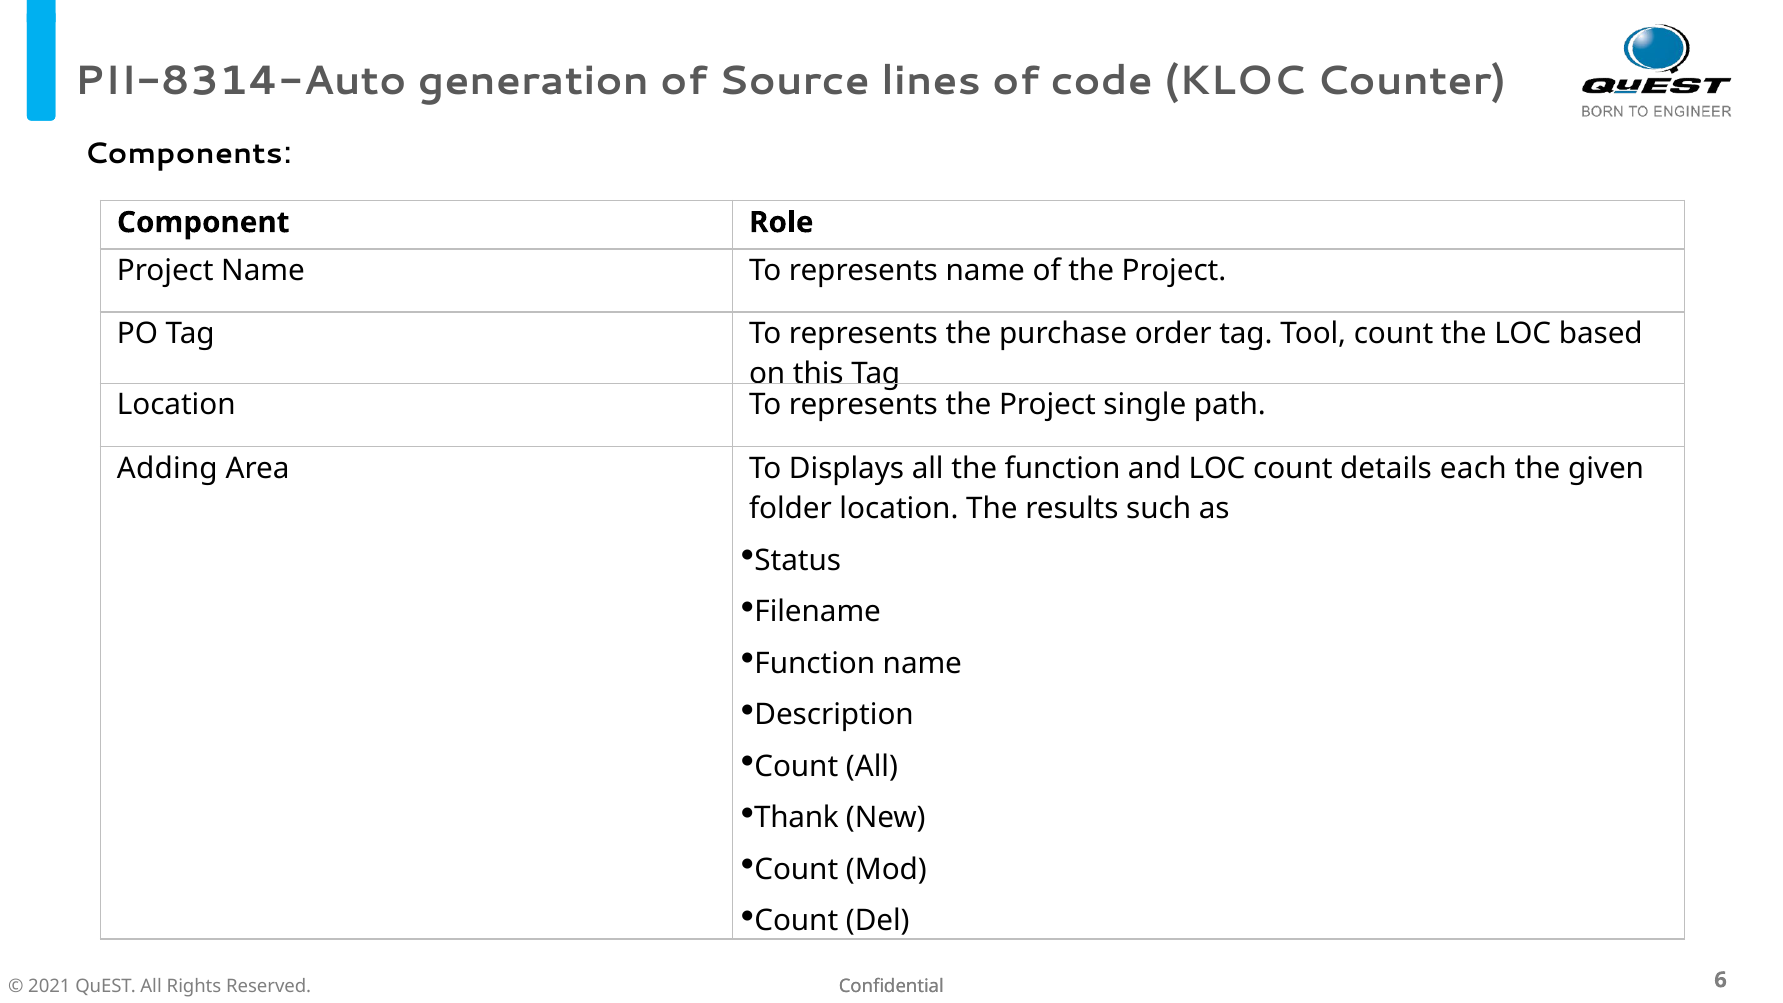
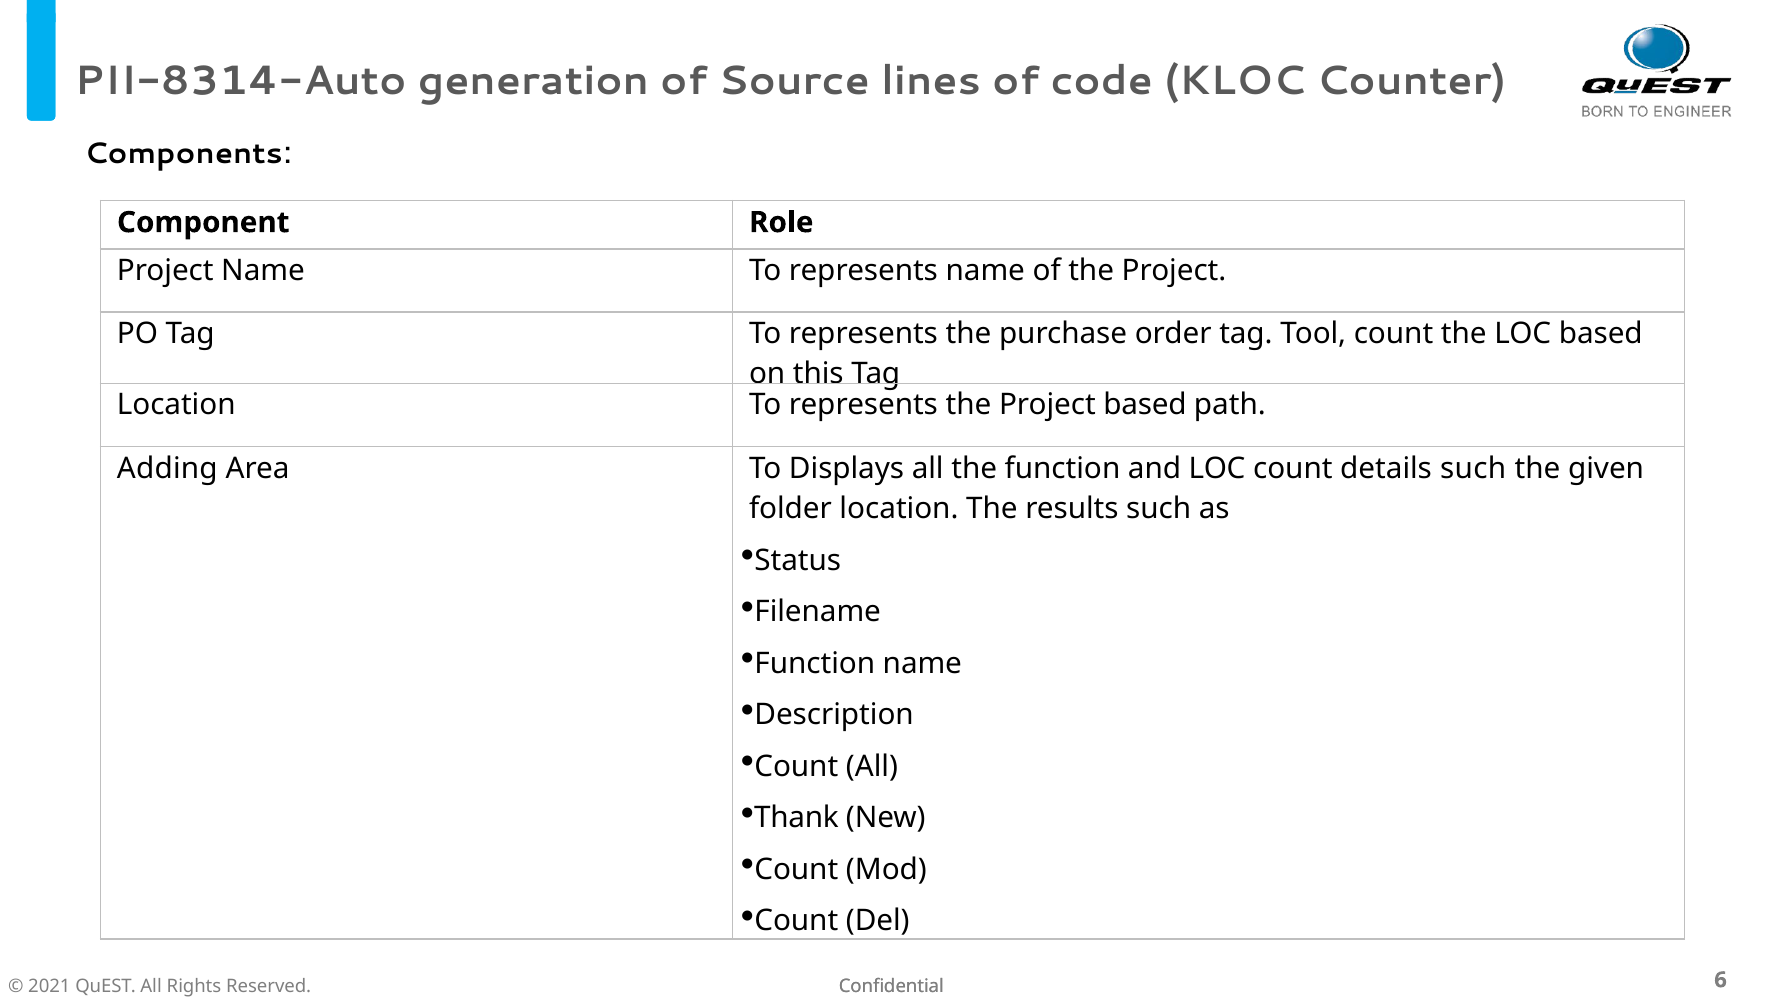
Project single: single -> based
details each: each -> such
